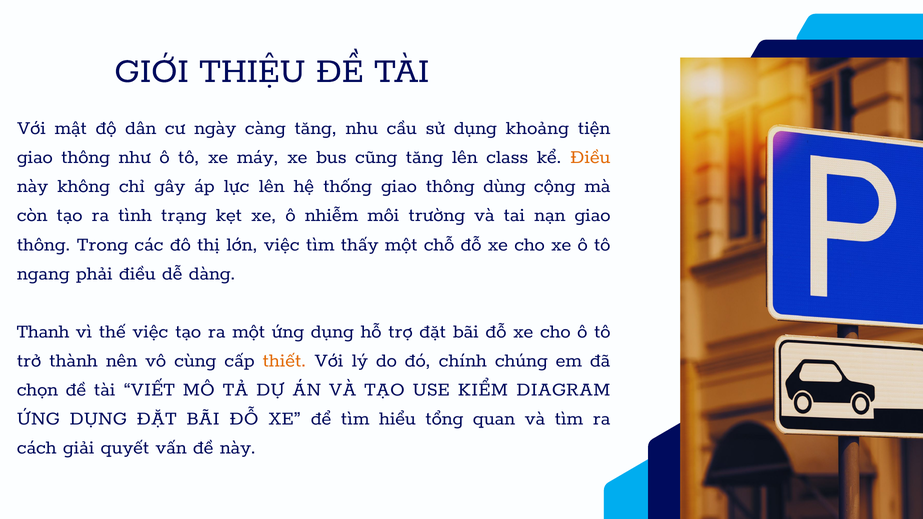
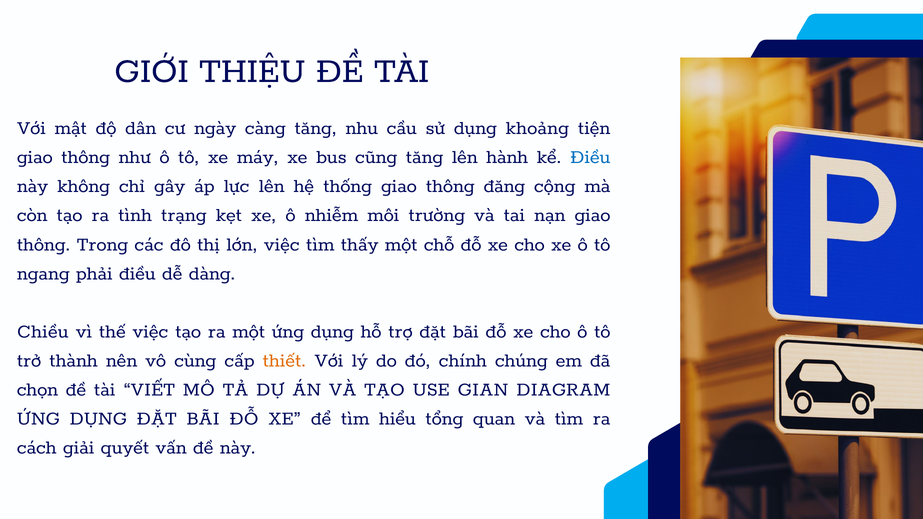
class: class -> hành
Điều at (590, 157) colour: orange -> blue
dùng: dùng -> đăng
Thanh: Thanh -> Chiều
KIỂM: KIỂM -> GIAN
